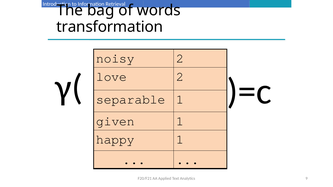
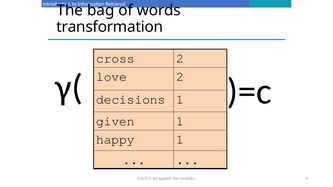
noisy: noisy -> cross
separable: separable -> decisions
